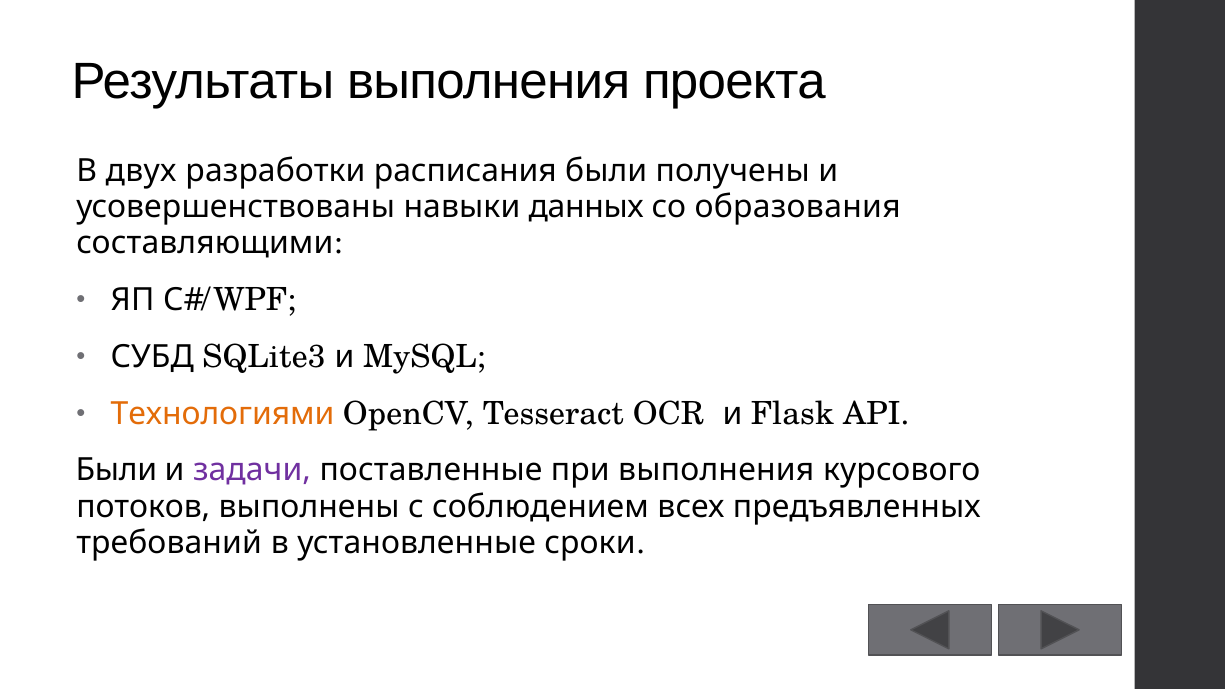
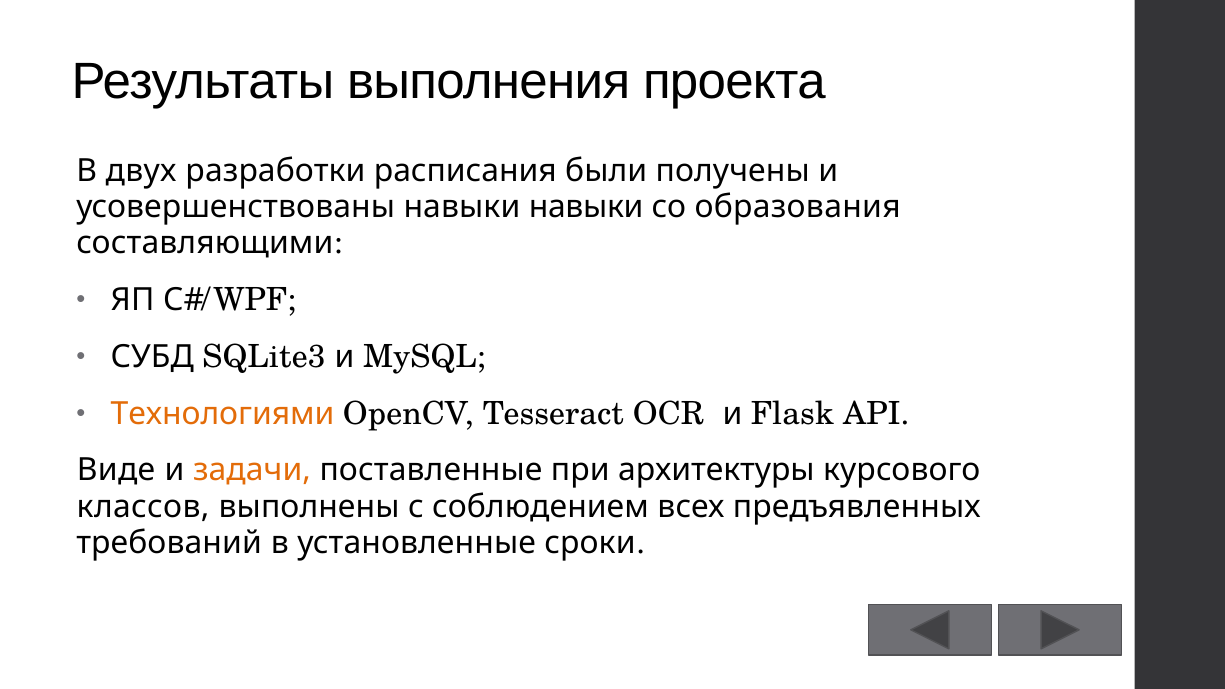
навыки данных: данных -> навыки
Были at (116, 471): Были -> Виде
задачи colour: purple -> orange
выполнения: выполнения -> архитектуры
потоков: потоков -> классов
